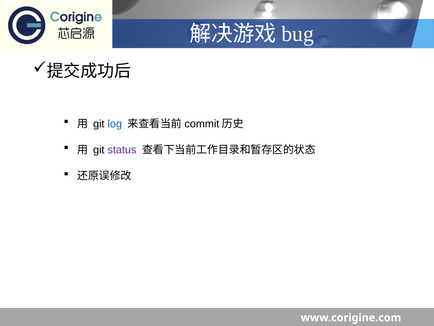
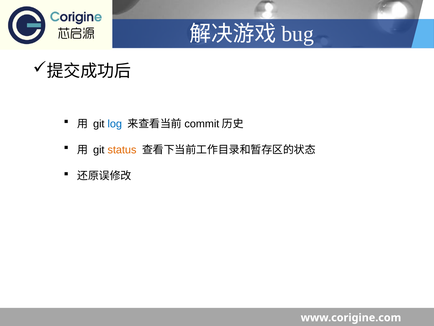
status colour: purple -> orange
